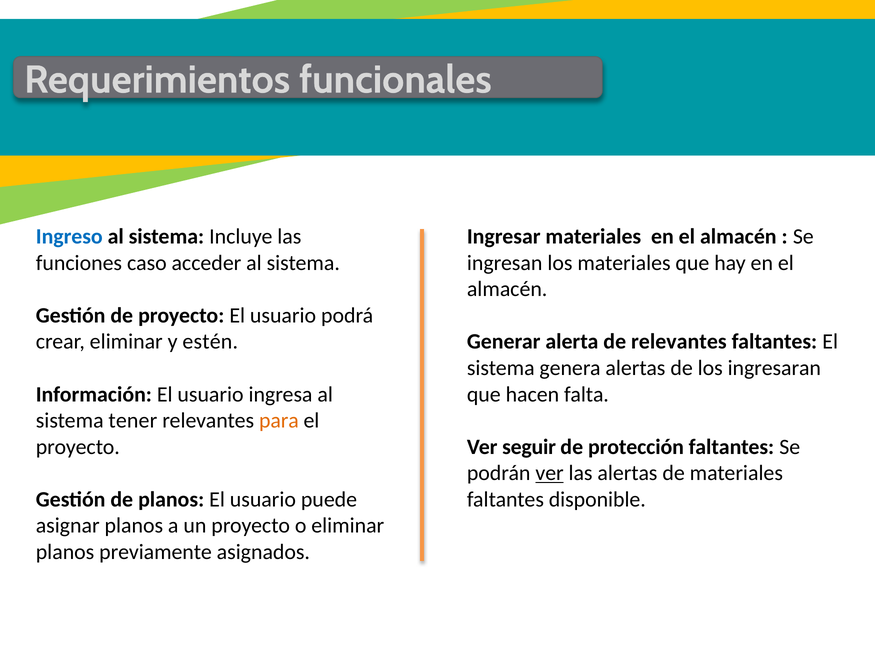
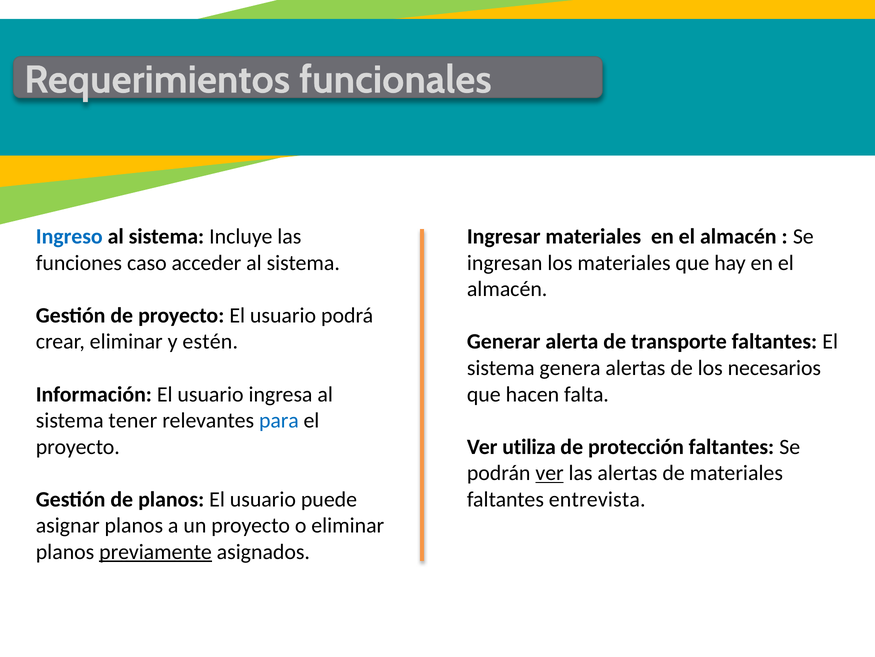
de relevantes: relevantes -> transporte
ingresaran: ingresaran -> necesarios
para colour: orange -> blue
seguir: seguir -> utiliza
disponible: disponible -> entrevista
previamente underline: none -> present
